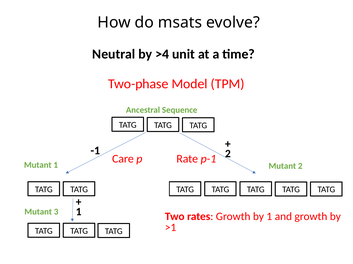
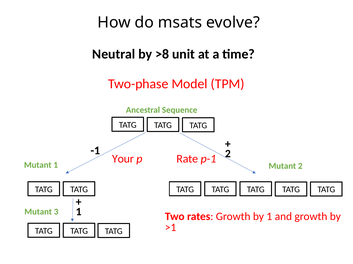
>4: >4 -> >8
Care: Care -> Your
